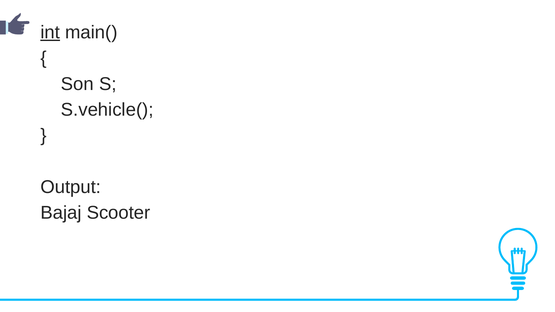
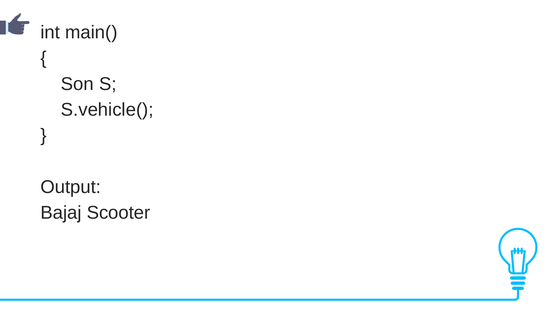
int underline: present -> none
